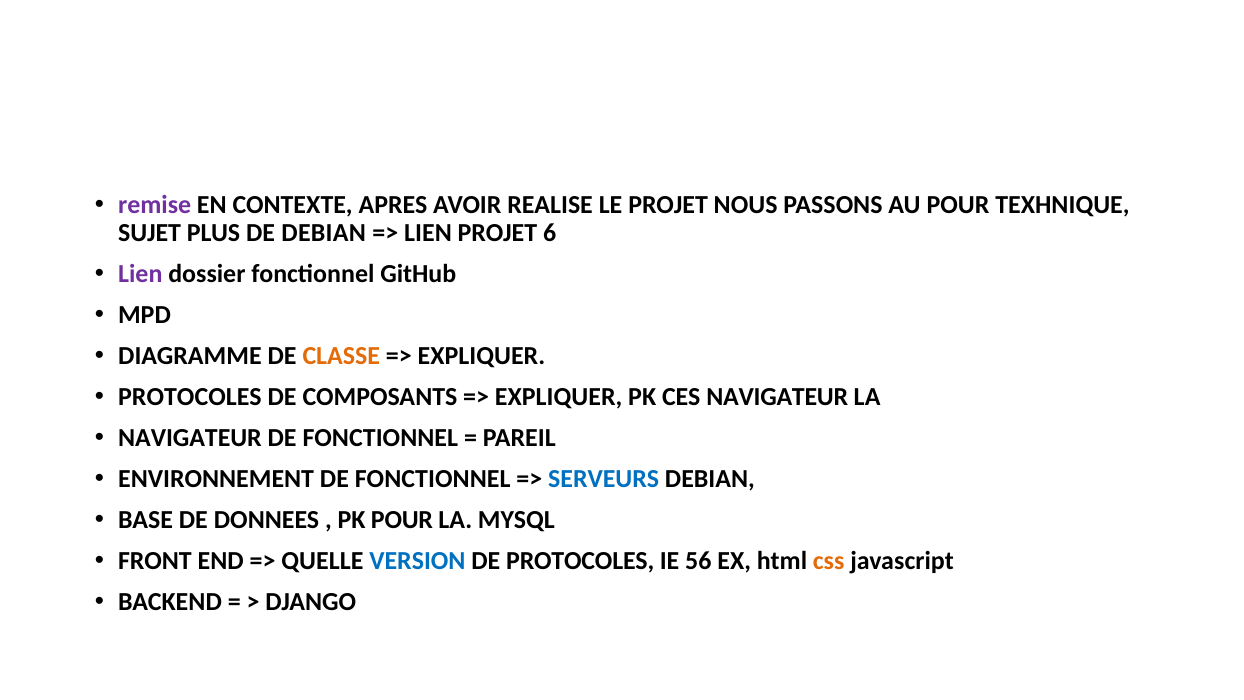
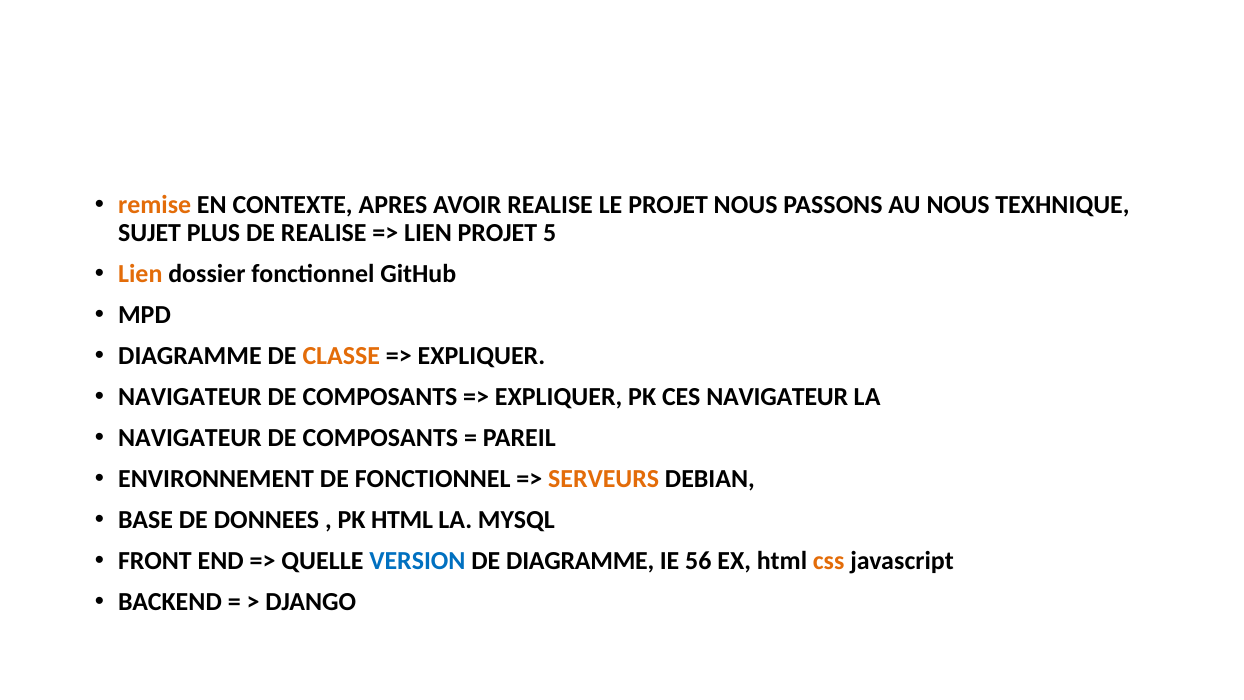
remise colour: purple -> orange
AU POUR: POUR -> NOUS
DE DEBIAN: DEBIAN -> REALISE
6: 6 -> 5
Lien at (140, 274) colour: purple -> orange
PROTOCOLES at (190, 397): PROTOCOLES -> NAVIGATEUR
FONCTIONNEL at (380, 438): FONCTIONNEL -> COMPOSANTS
SERVEURS colour: blue -> orange
PK POUR: POUR -> HTML
DE PROTOCOLES: PROTOCOLES -> DIAGRAMME
